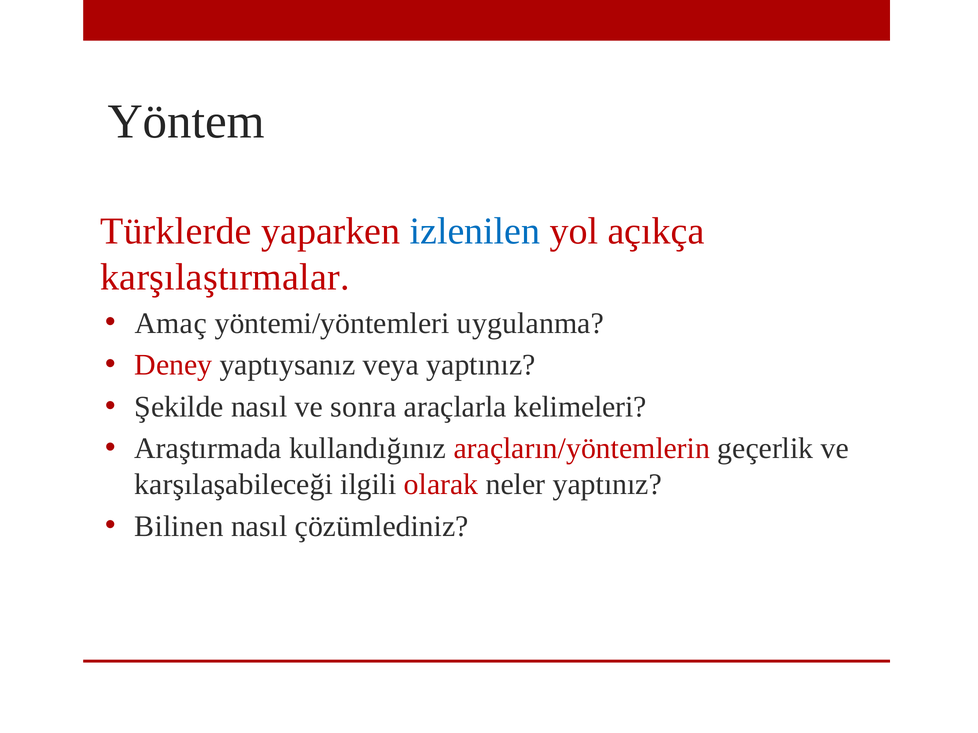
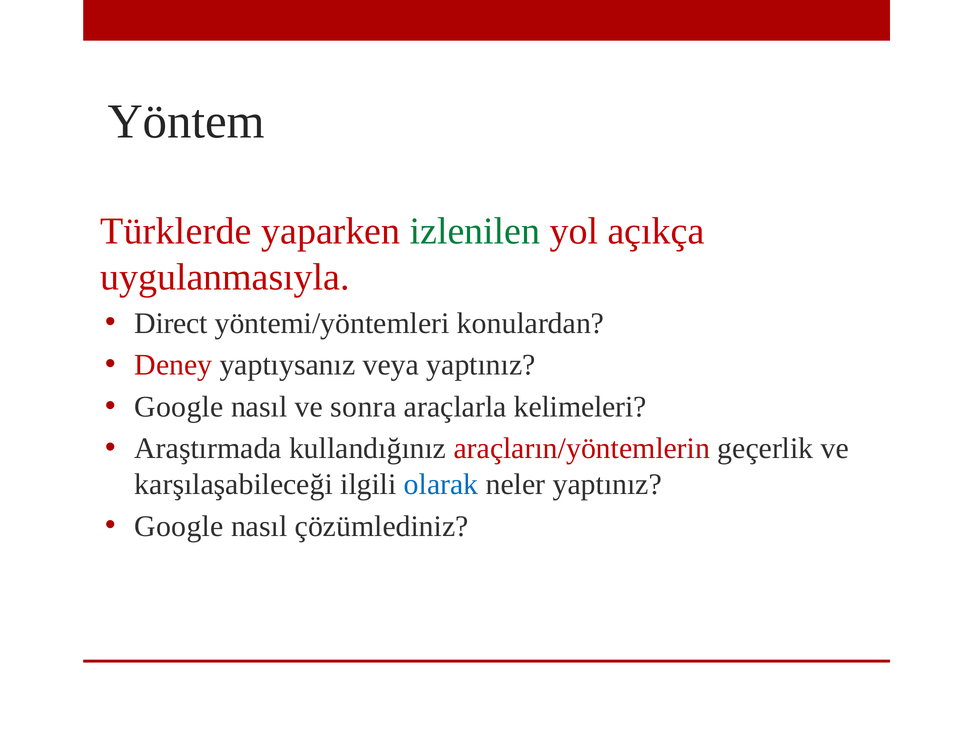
izlenilen colour: blue -> green
karşılaştırmalar: karşılaştırmalar -> uygulanmasıyla
Amaç: Amaç -> Direct
uygulanma: uygulanma -> konulardan
Şekilde at (179, 407): Şekilde -> Google
olarak colour: red -> blue
Bilinen at (179, 527): Bilinen -> Google
